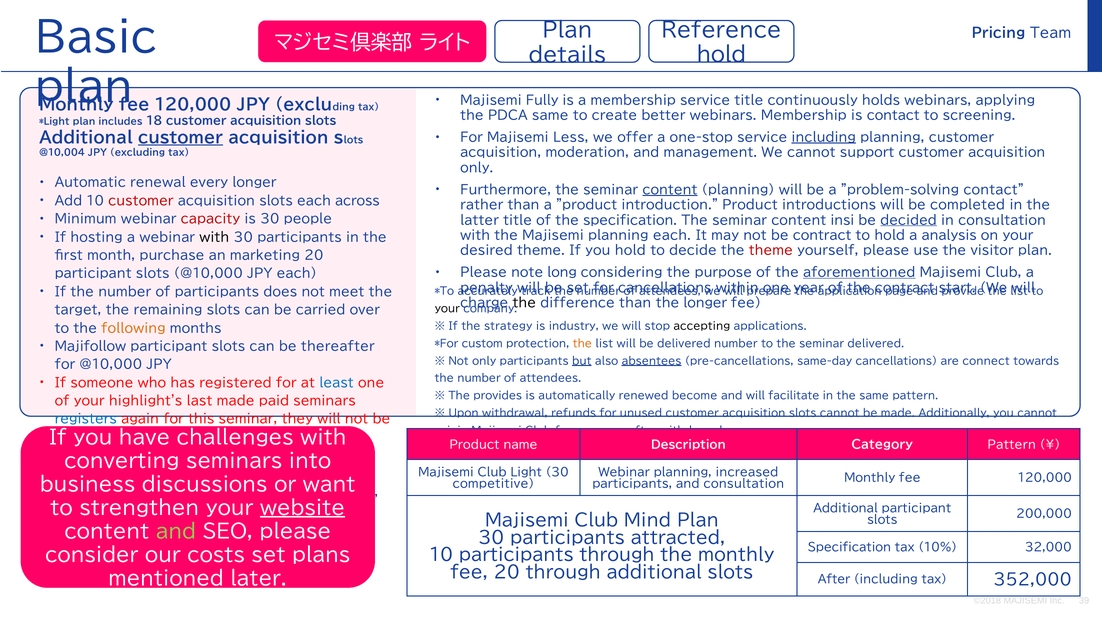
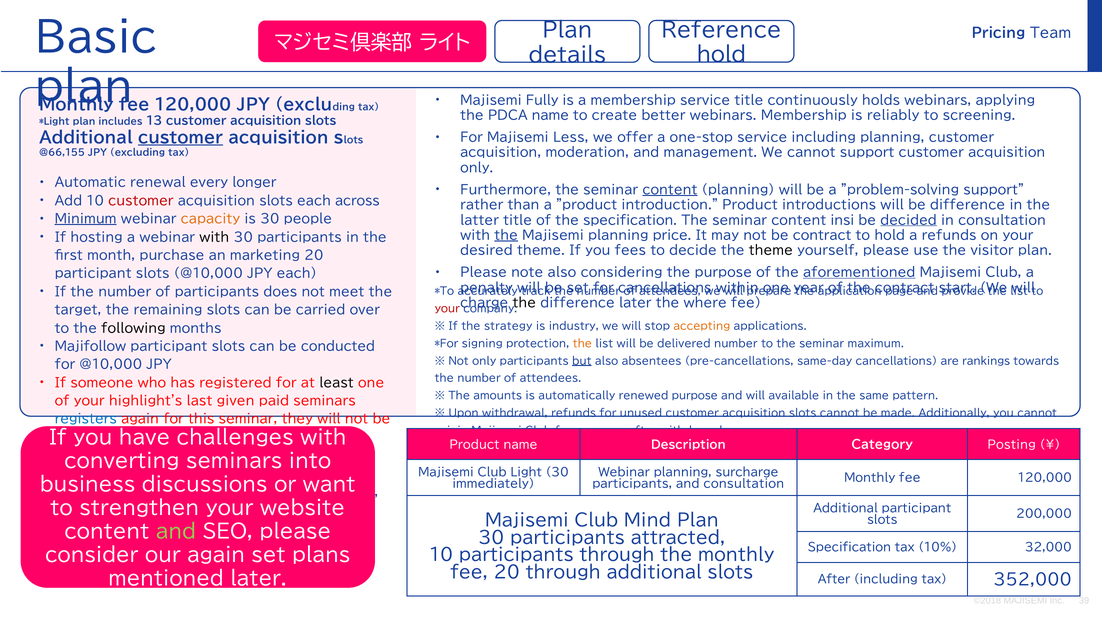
PDCA same: same -> name
is contact: contact -> reliably
18: 18 -> 13
including at (824, 138) underline: present -> none
@10,004: @10,004 -> @66,155
problem-solving contact: contact -> support
be completed: completed -> difference
Minimum underline: none -> present
capacity colour: red -> orange
the at (506, 235) underline: none -> present
planning each: each -> price
a analysis: analysis -> refunds
you hold: hold -> fees
theme at (771, 251) colour: red -> black
note long: long -> also
difference than: than -> later
the longer: longer -> where
your at (447, 309) colour: black -> red
accepting colour: black -> orange
following colour: orange -> black
custom: custom -> signing
seminar delivered: delivered -> maximum
thereafter: thereafter -> conducted
absentees underline: present -> none
connect: connect -> rankings
least colour: blue -> black
provides: provides -> amounts
renewed become: become -> purpose
will facilitate: facilitate -> available
last made: made -> given
Pattern at (1012, 445): Pattern -> Posting
increased: increased -> surcharge
competitive: competitive -> immediately
website underline: present -> none
our costs: costs -> again
